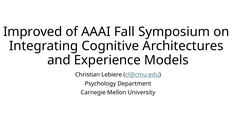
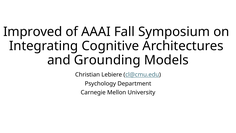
Experience: Experience -> Grounding
